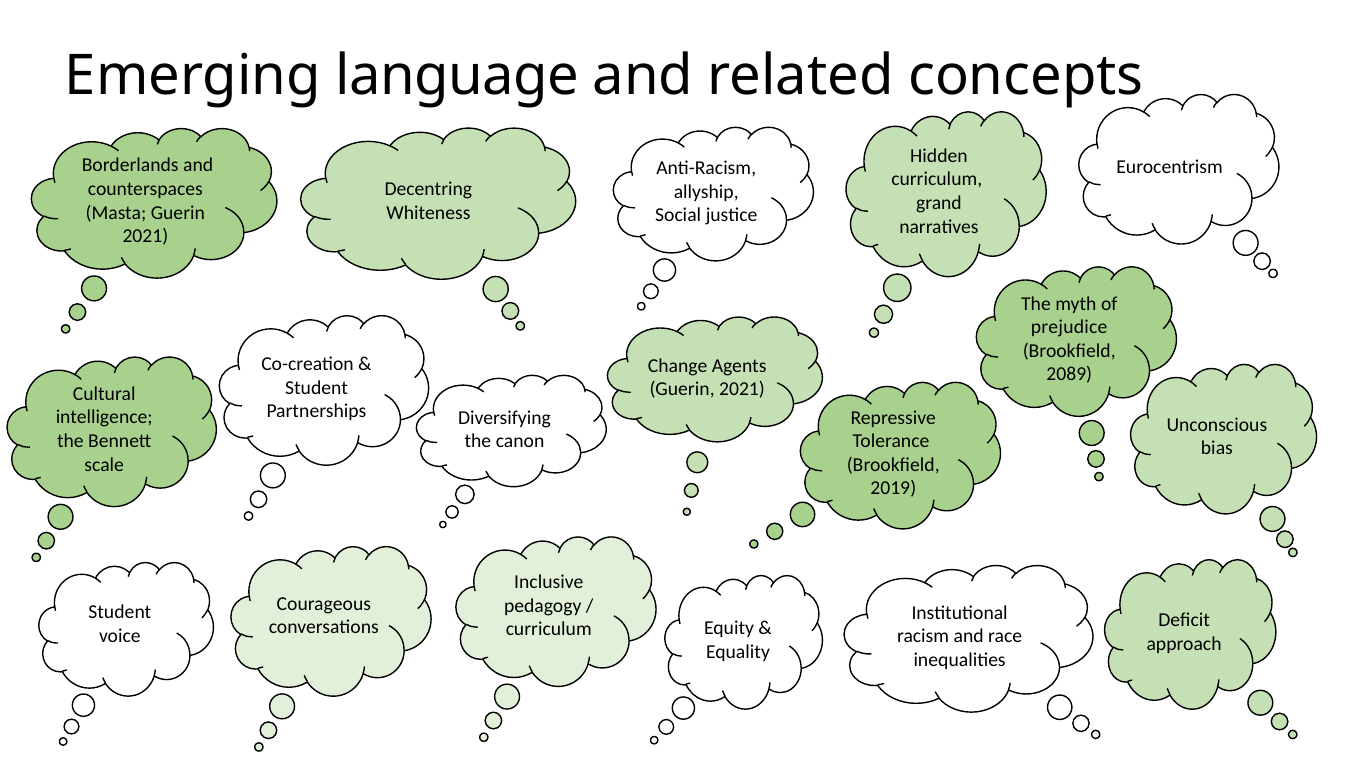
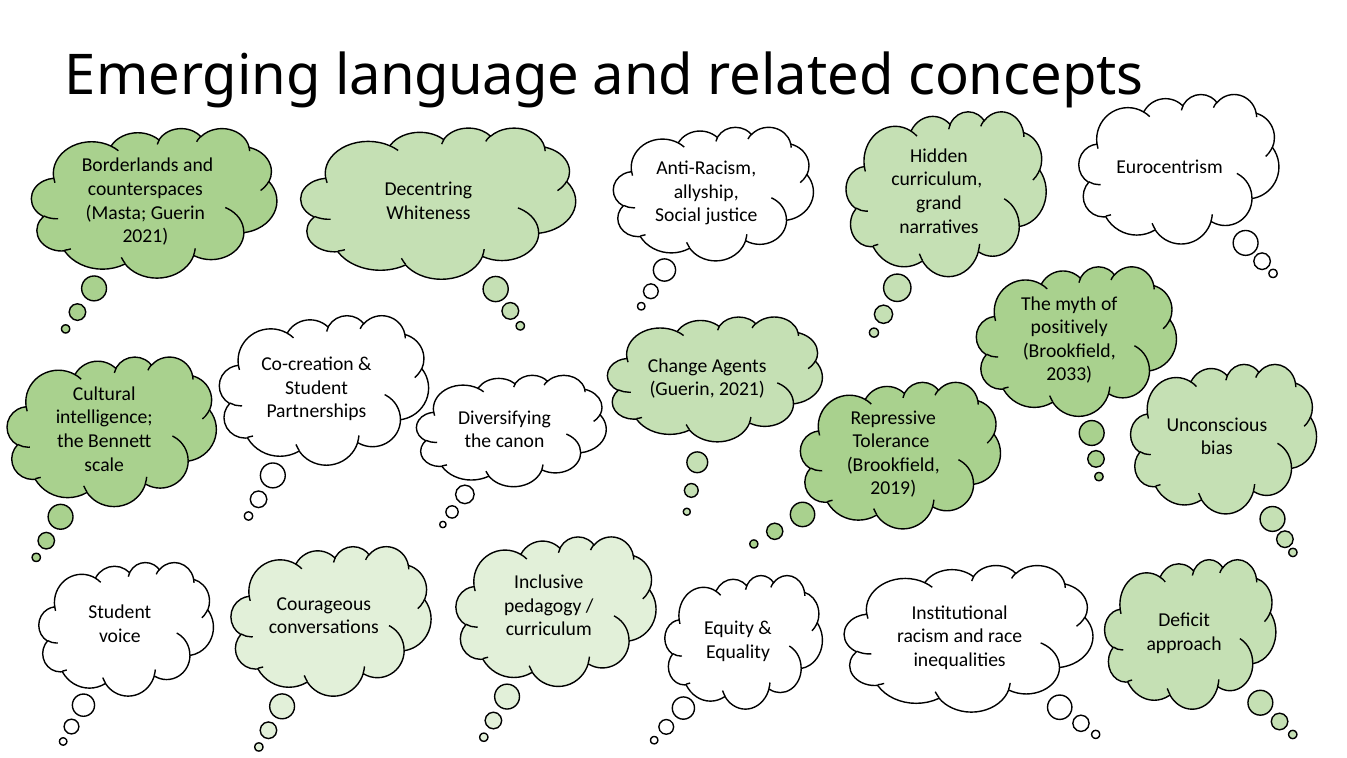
prejudice: prejudice -> positively
2089: 2089 -> 2033
